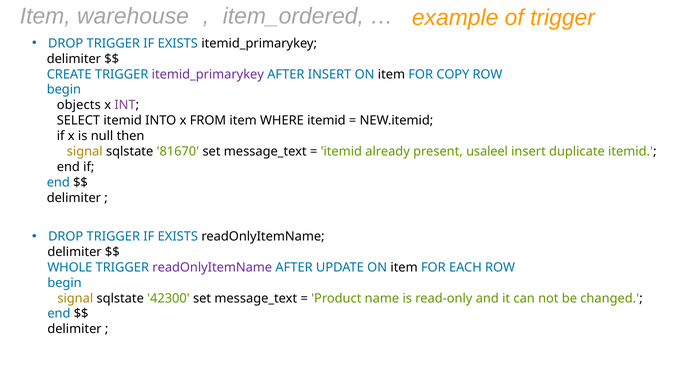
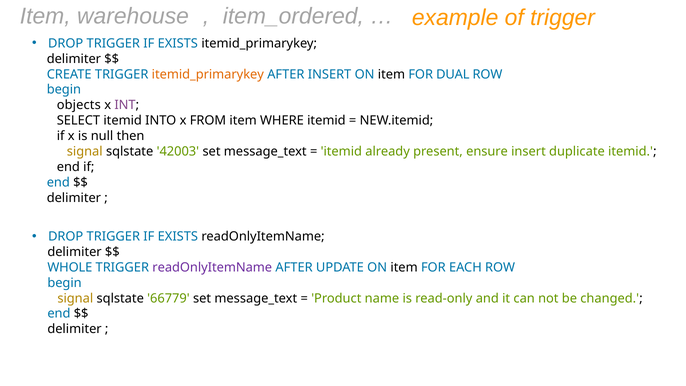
itemid_primarykey at (208, 74) colour: purple -> orange
COPY: COPY -> DUAL
81670: 81670 -> 42003
usaleel: usaleel -> ensure
42300: 42300 -> 66779
